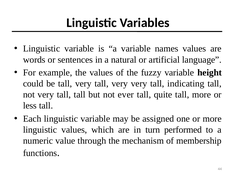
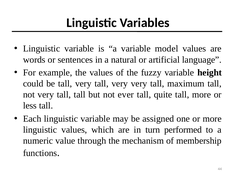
names: names -> model
indicating: indicating -> maximum
